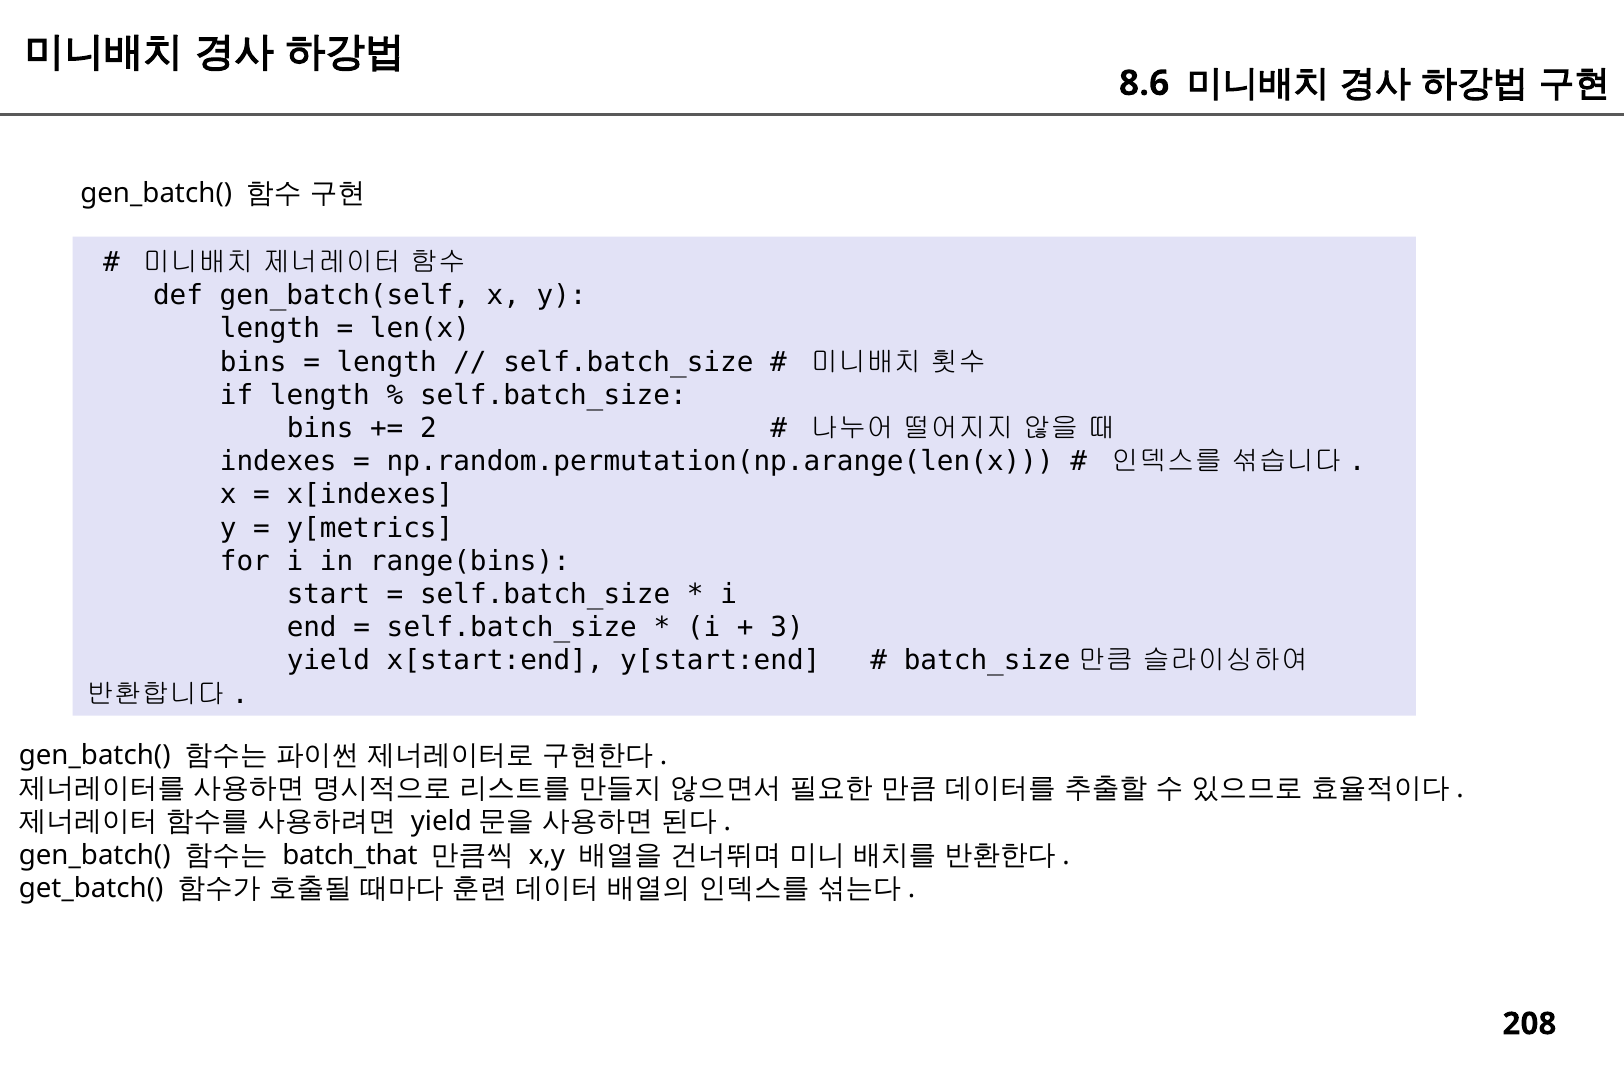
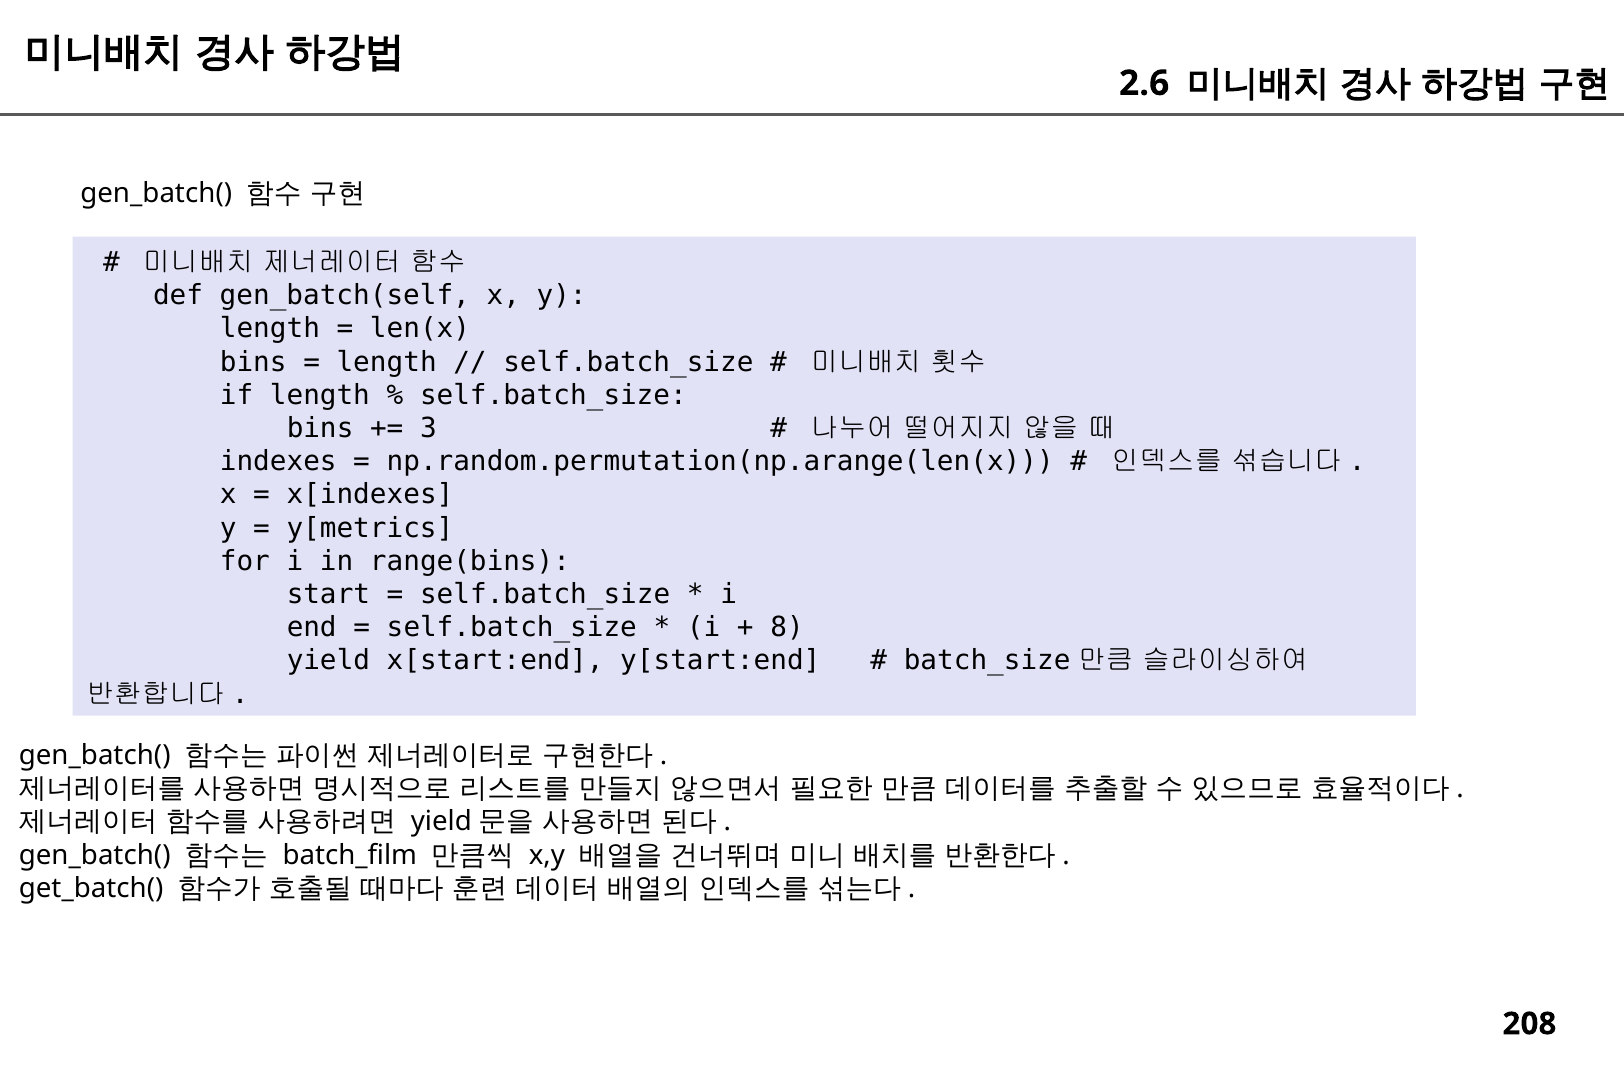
8.6: 8.6 -> 2.6
2: 2 -> 3
3: 3 -> 8
batch_that: batch_that -> batch_film
